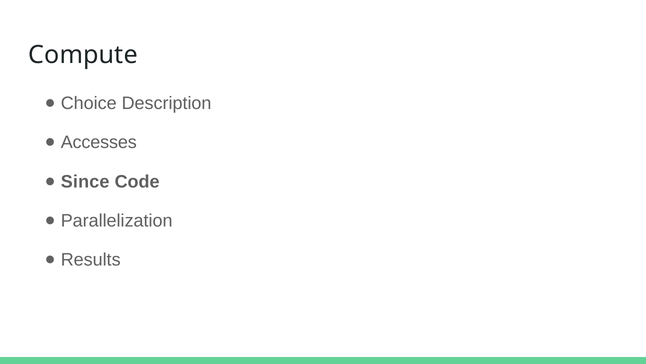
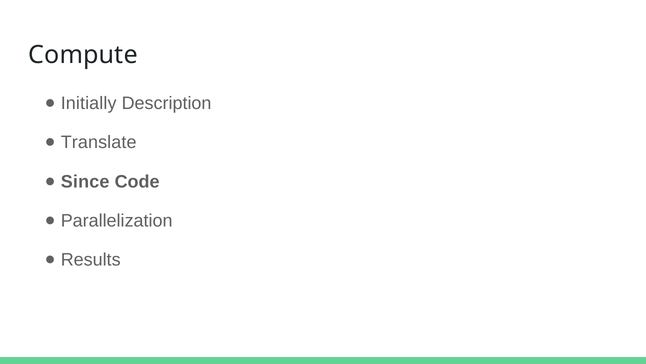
Choice: Choice -> Initially
Accesses: Accesses -> Translate
